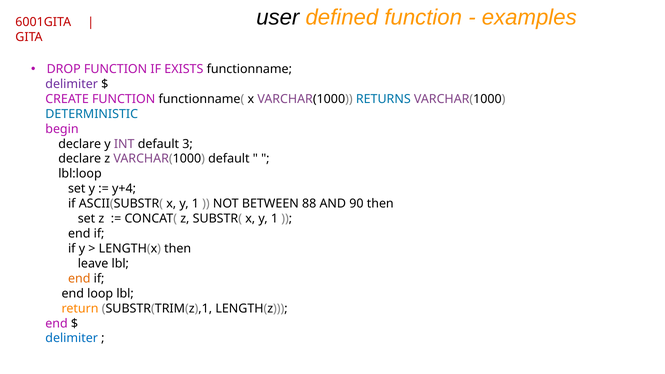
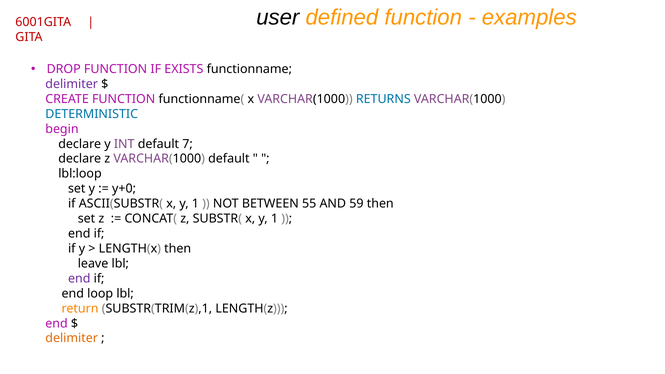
3: 3 -> 7
y+4: y+4 -> y+0
88: 88 -> 55
90: 90 -> 59
end at (79, 279) colour: orange -> purple
delimiter at (72, 338) colour: blue -> orange
